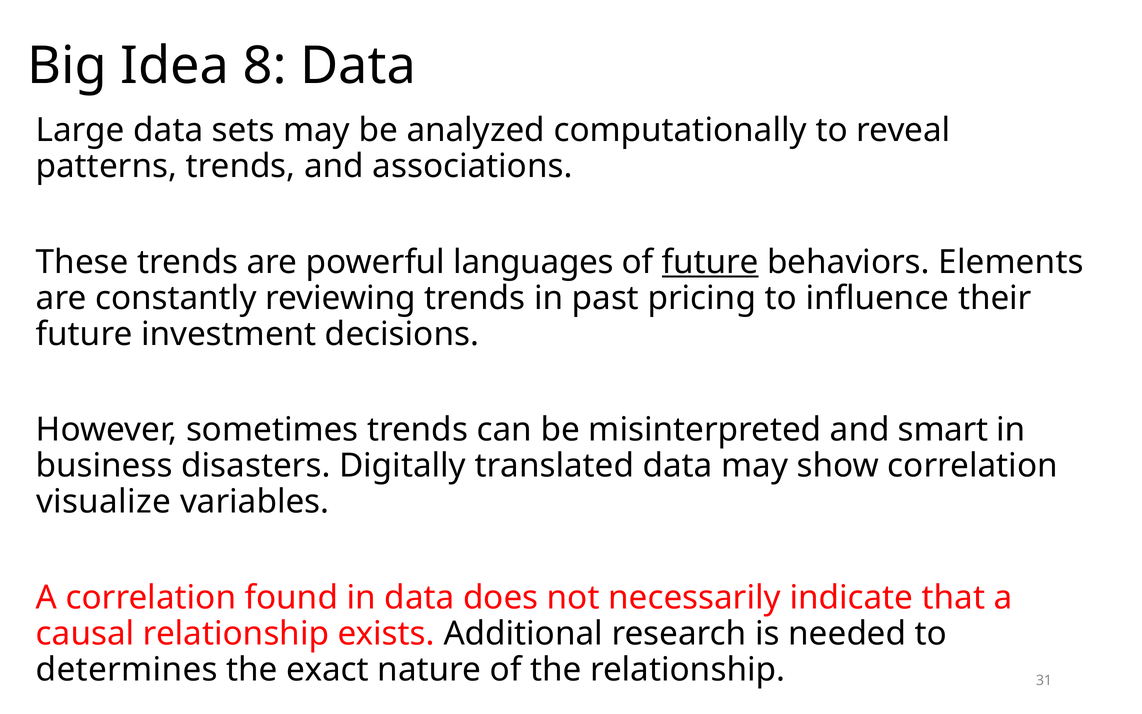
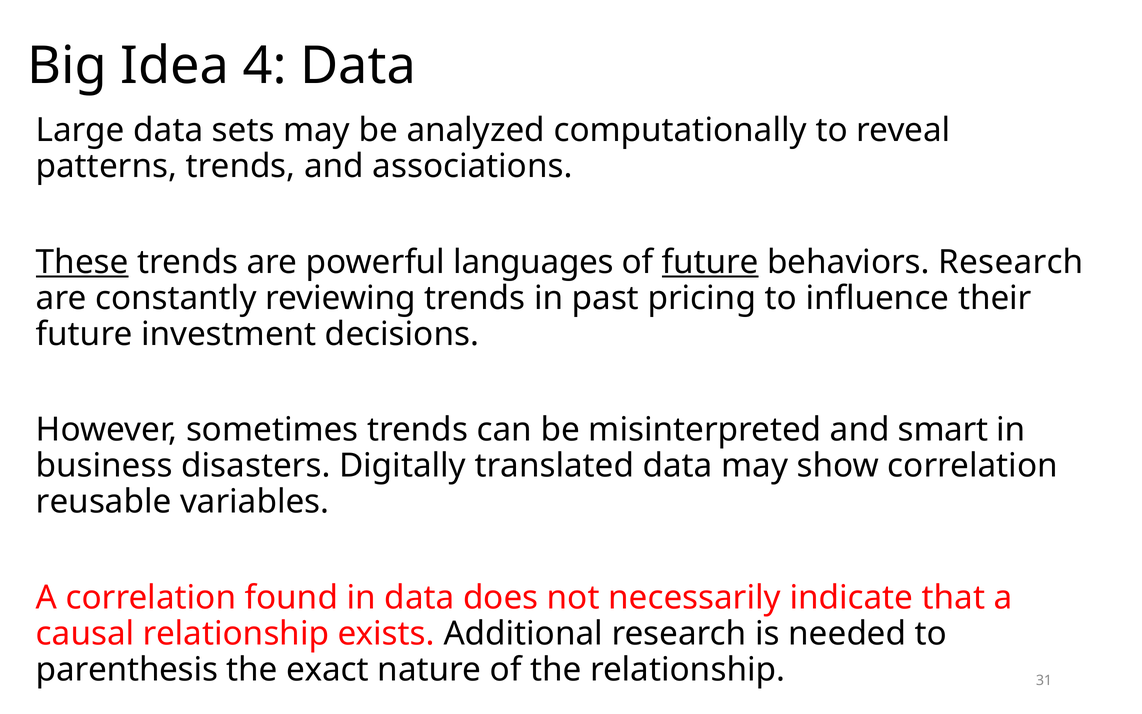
8: 8 -> 4
These underline: none -> present
behaviors Elements: Elements -> Research
visualize: visualize -> reusable
determines: determines -> parenthesis
